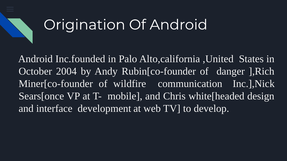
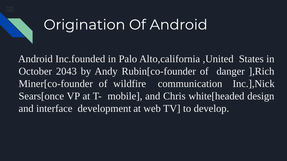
2004: 2004 -> 2043
